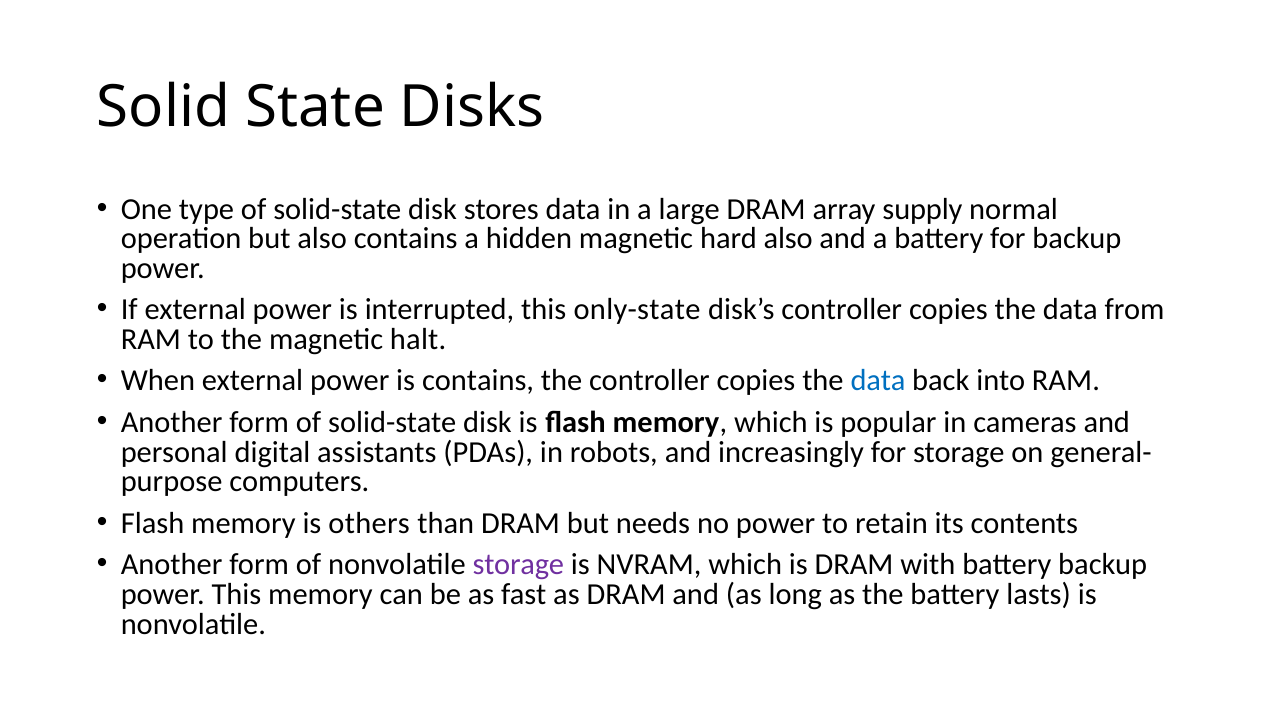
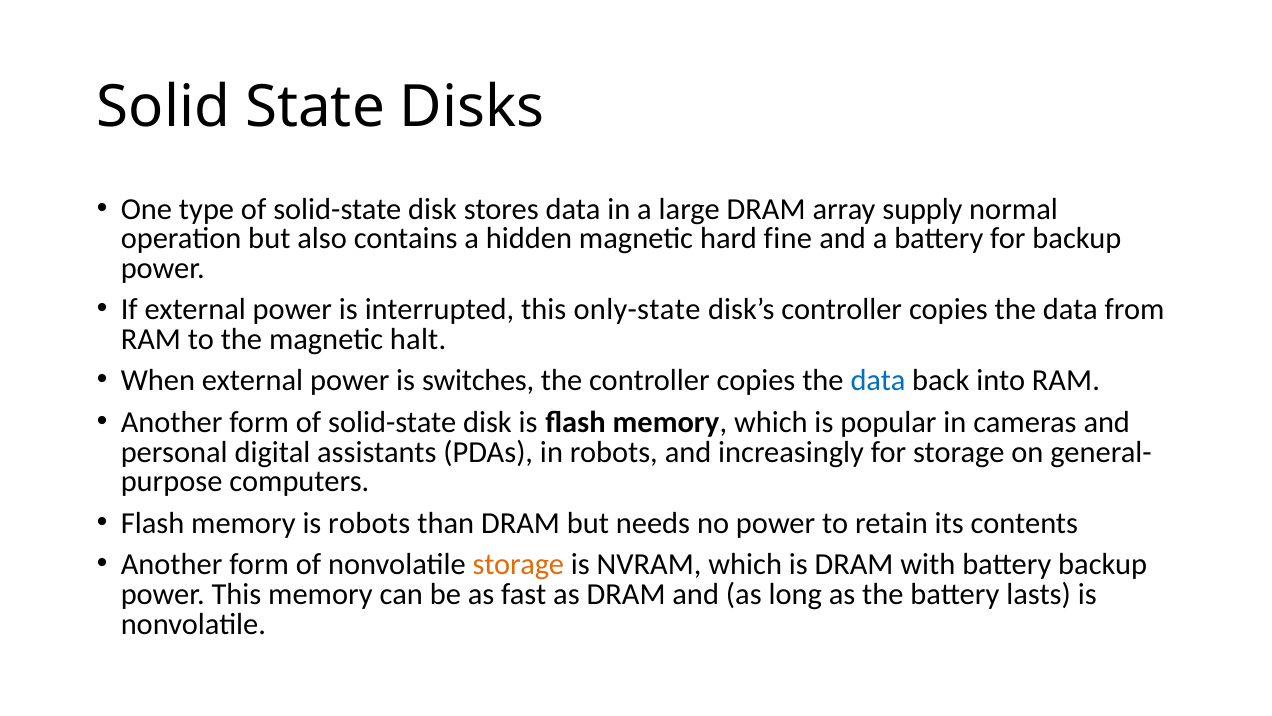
hard also: also -> fine
is contains: contains -> switches
is others: others -> robots
storage at (518, 564) colour: purple -> orange
